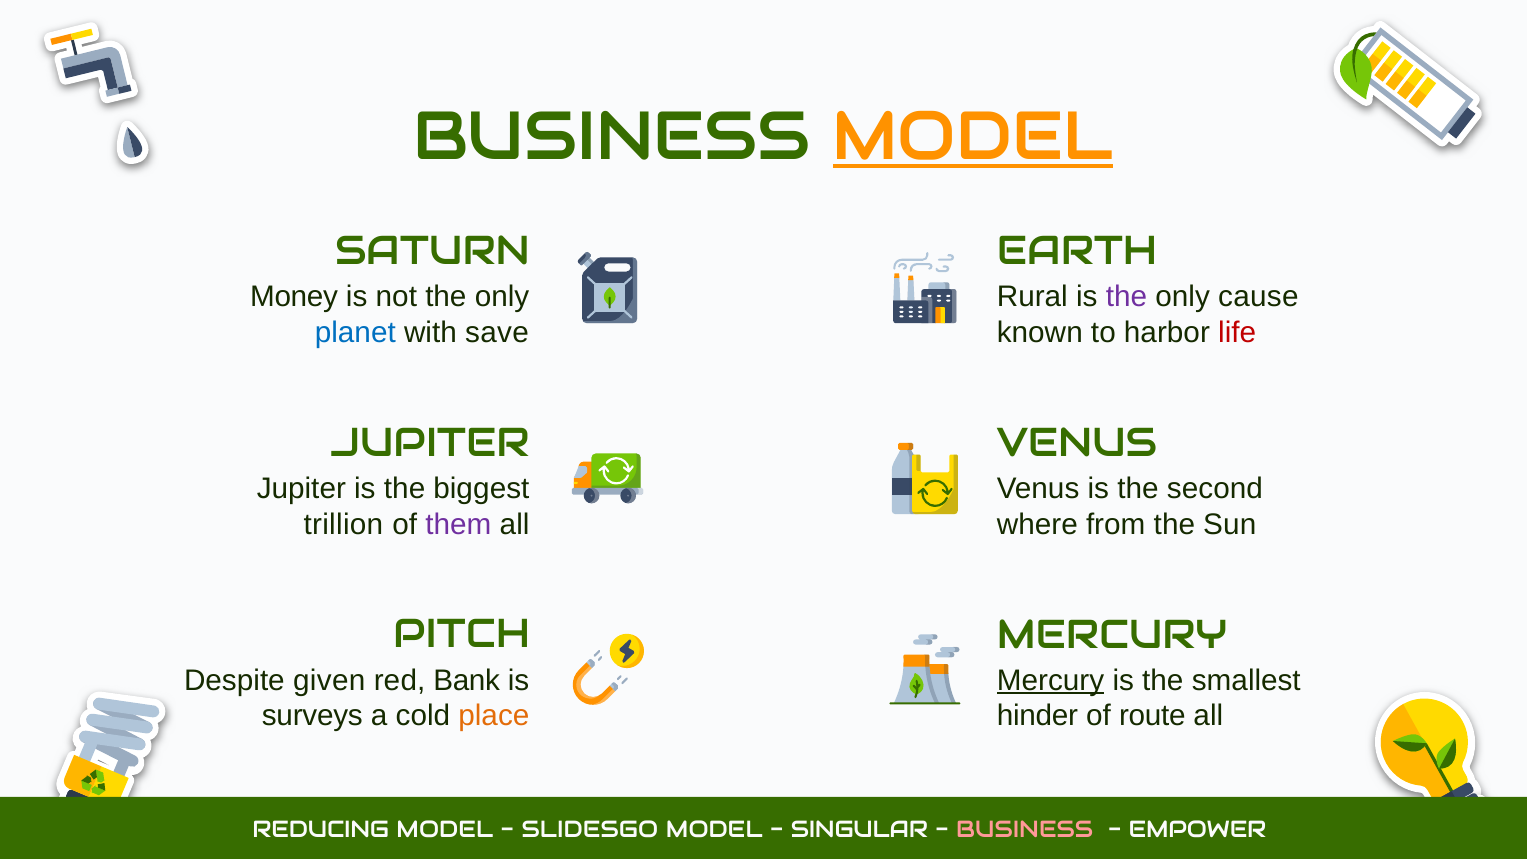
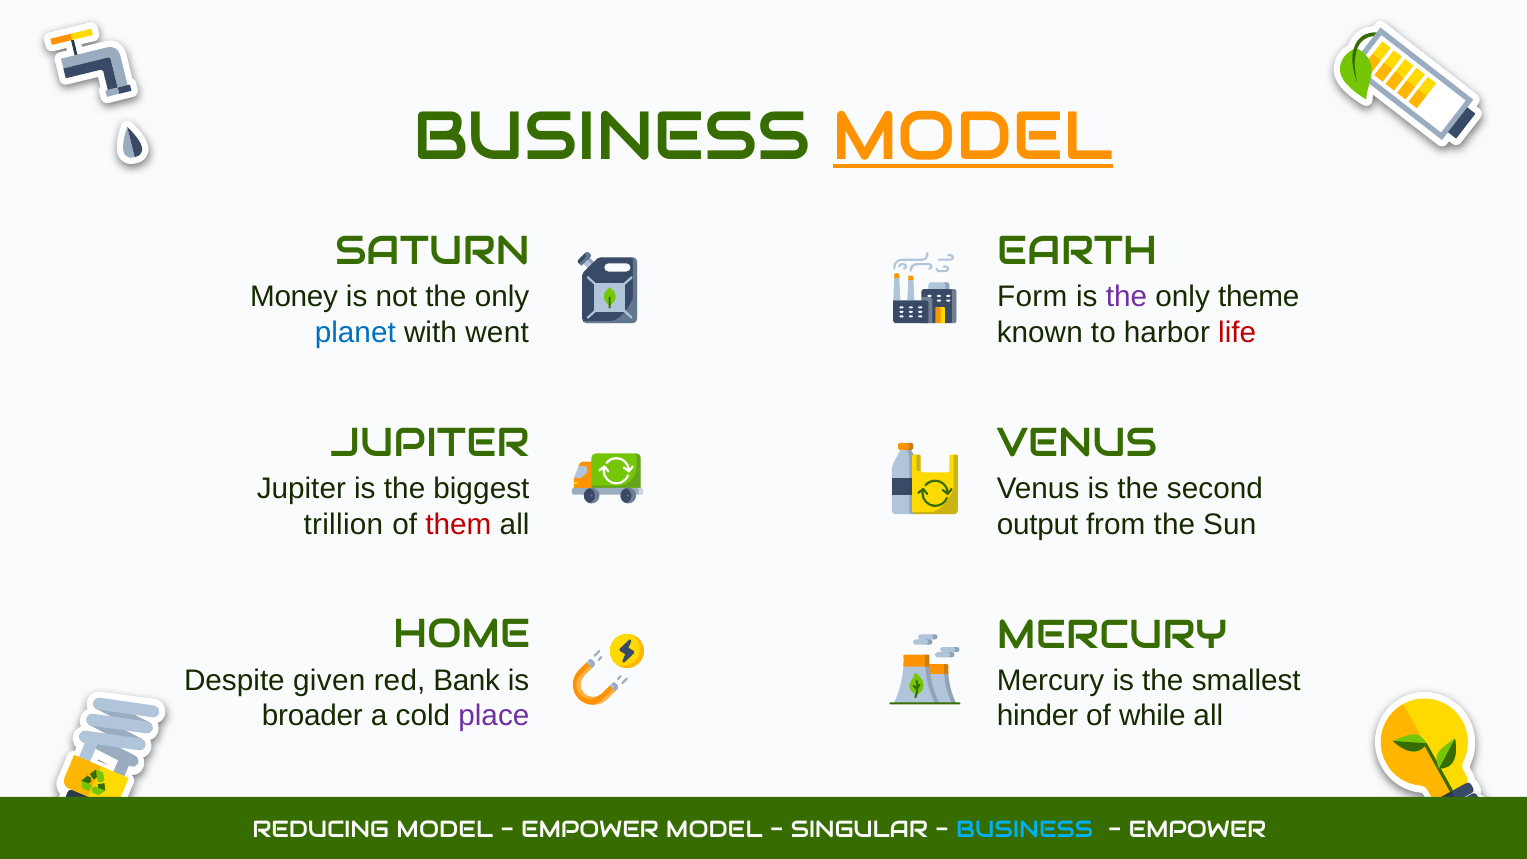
Rural: Rural -> Form
cause: cause -> theme
save: save -> went
them colour: purple -> red
where: where -> output
PITCH: PITCH -> HOME
Mercury at (1051, 680) underline: present -> none
surveys: surveys -> broader
place colour: orange -> purple
route: route -> while
SLIDESGO at (590, 829): SLIDESGO -> EMPOWER
BUSINESS at (1025, 829) colour: pink -> light blue
